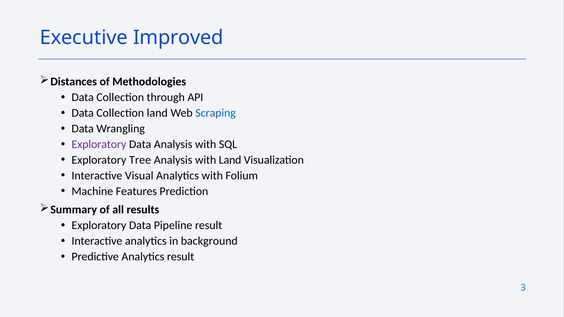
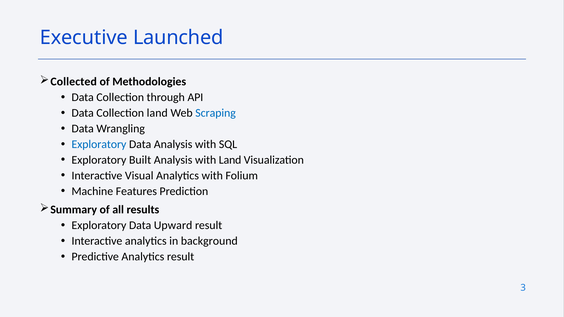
Improved: Improved -> Launched
Distances: Distances -> Collected
Exploratory at (99, 144) colour: purple -> blue
Tree: Tree -> Built
Pipeline: Pipeline -> Upward
